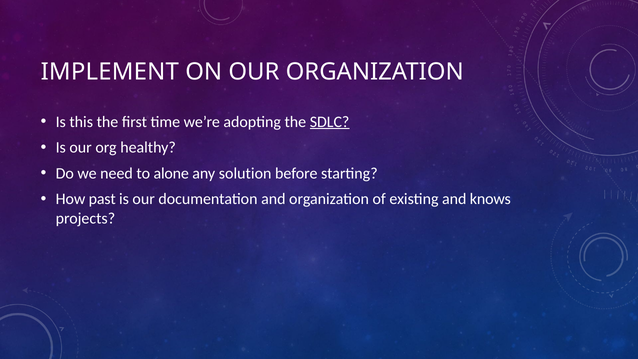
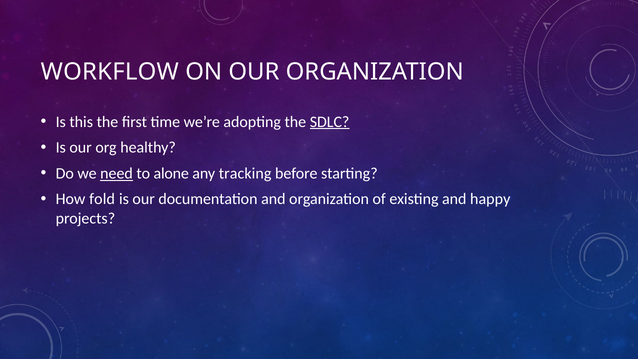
IMPLEMENT: IMPLEMENT -> WORKFLOW
need underline: none -> present
solution: solution -> tracking
past: past -> fold
knows: knows -> happy
